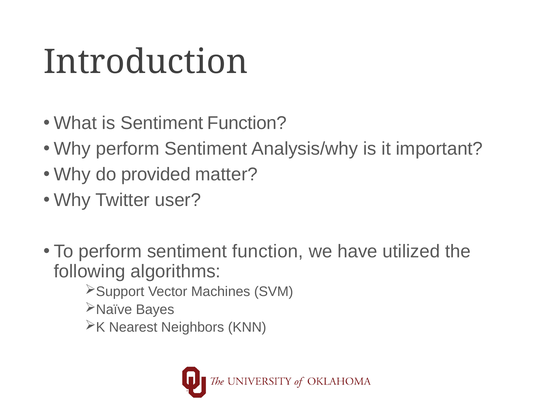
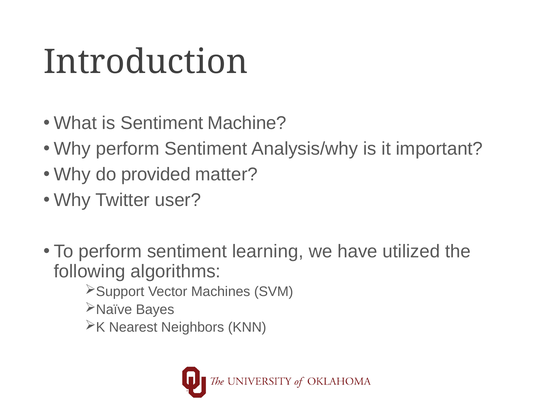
is Sentiment Function: Function -> Machine
perform sentiment function: function -> learning
